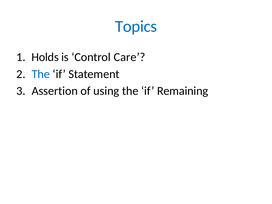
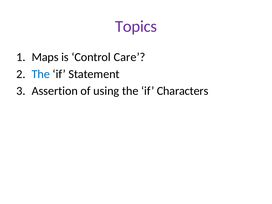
Topics colour: blue -> purple
Holds: Holds -> Maps
Remaining: Remaining -> Characters
